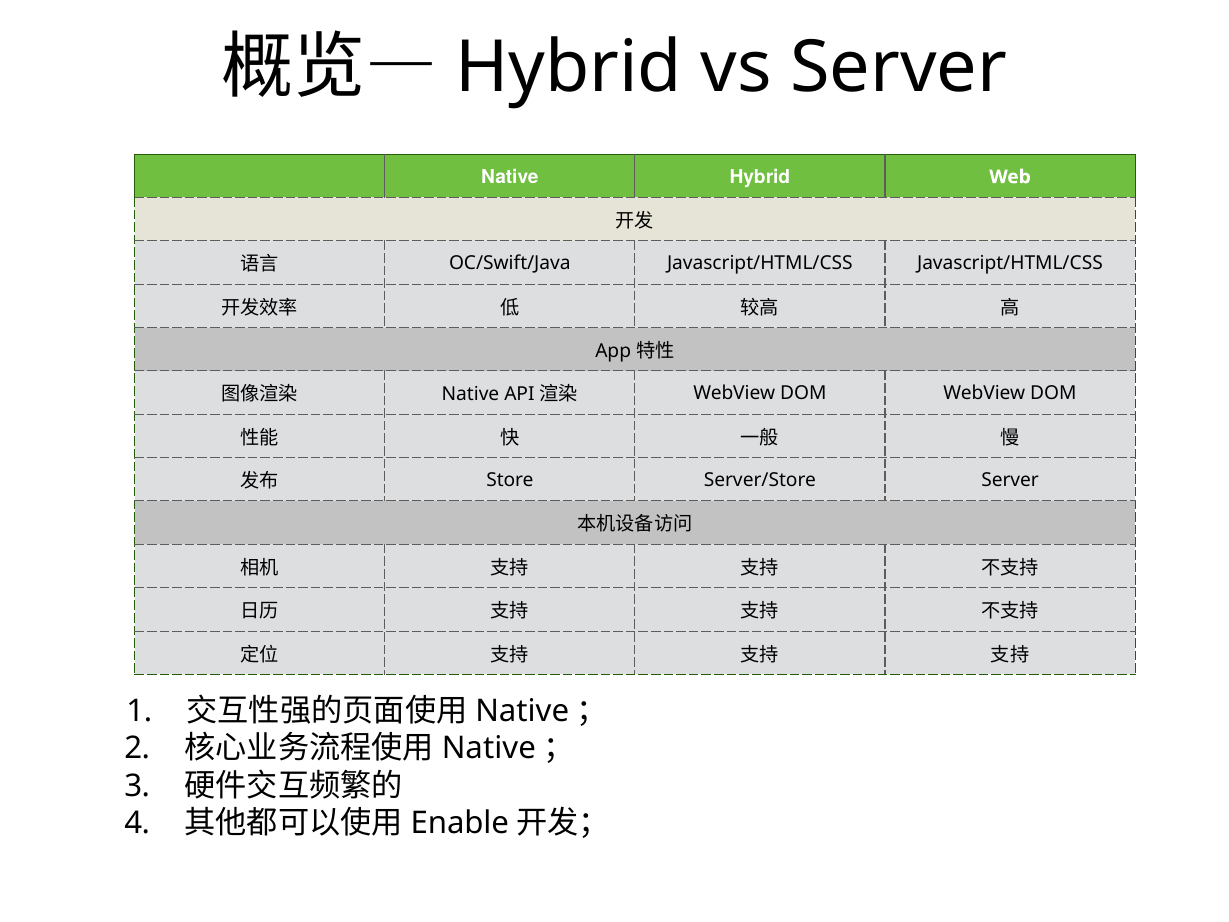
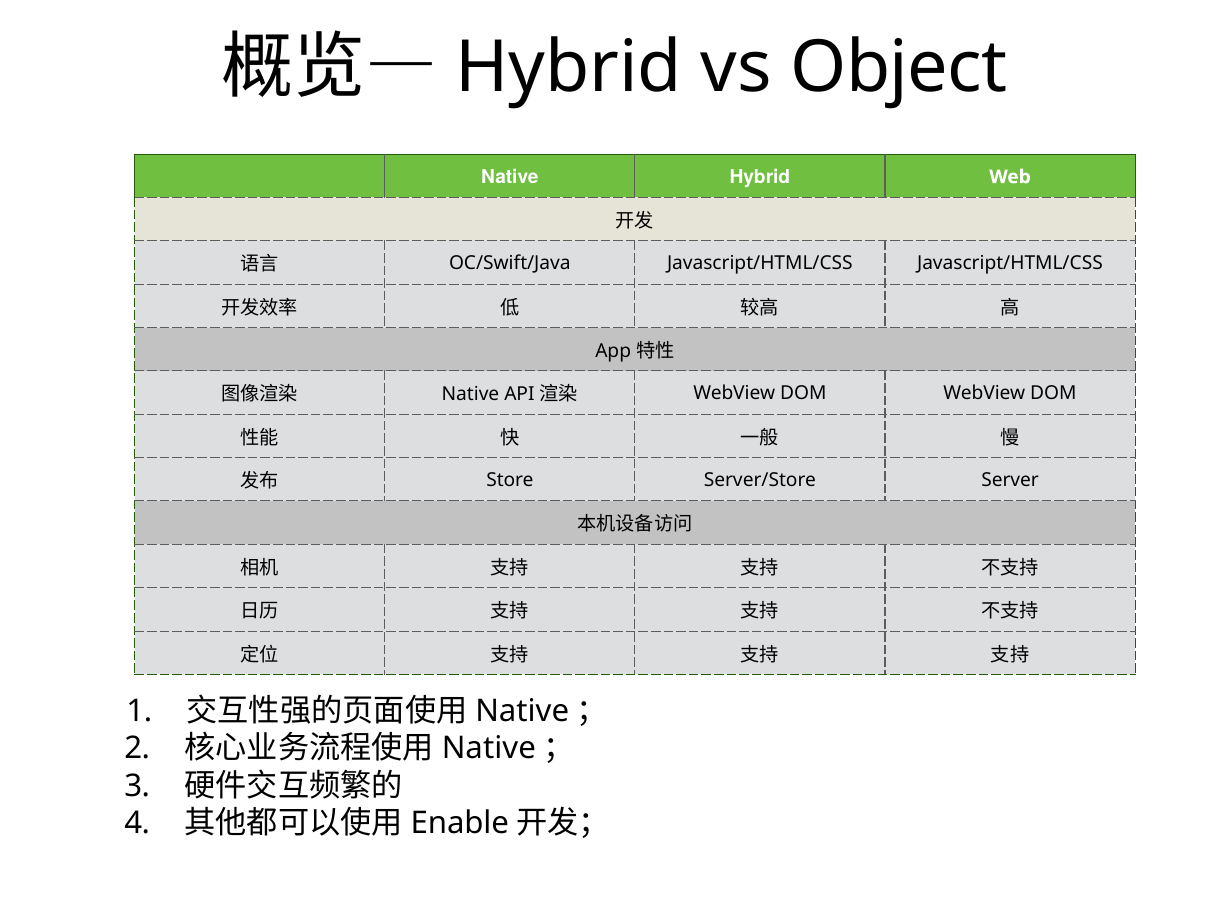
vs Server: Server -> Object
